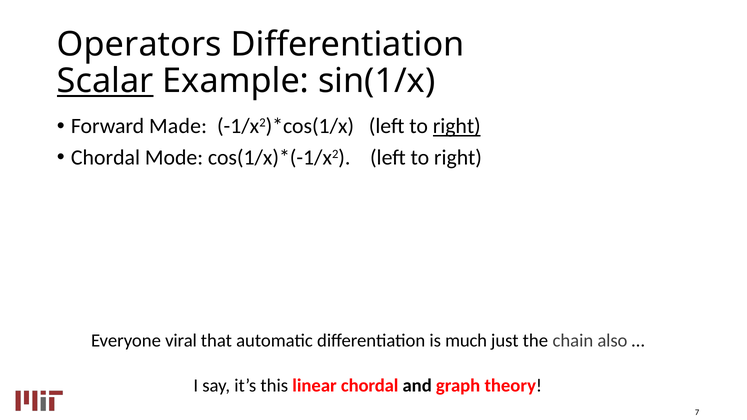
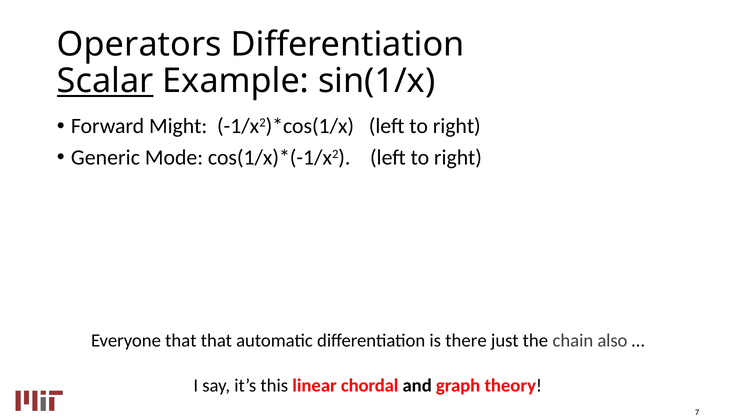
Made: Made -> Might
right at (457, 126) underline: present -> none
Chordal at (106, 158): Chordal -> Generic
Everyone viral: viral -> that
much: much -> there
